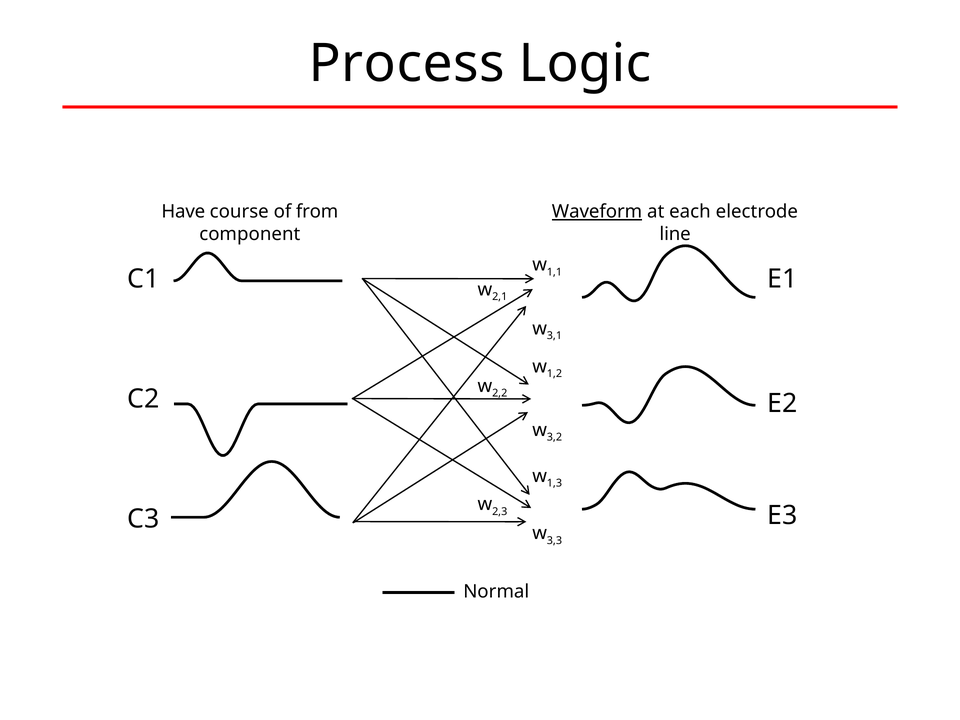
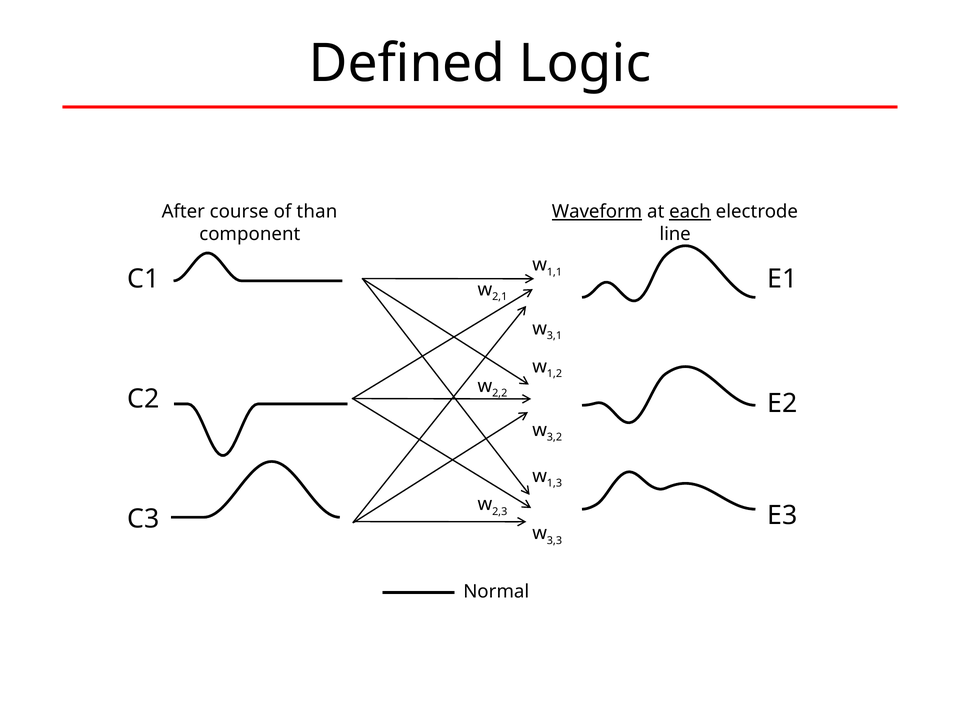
Process: Process -> Defined
Have: Have -> After
from: from -> than
each underline: none -> present
